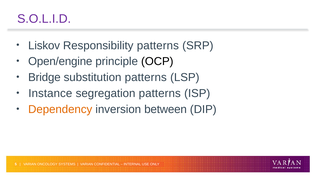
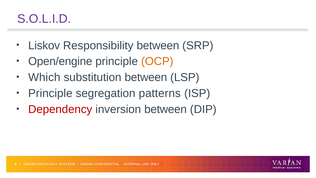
Responsibility patterns: patterns -> between
OCP colour: black -> orange
Bridge: Bridge -> Which
substitution patterns: patterns -> between
Instance at (50, 93): Instance -> Principle
Dependency colour: orange -> red
